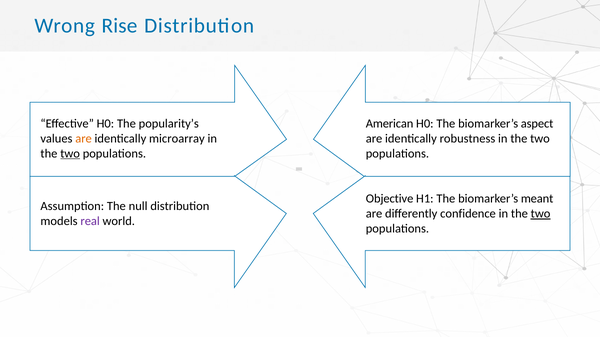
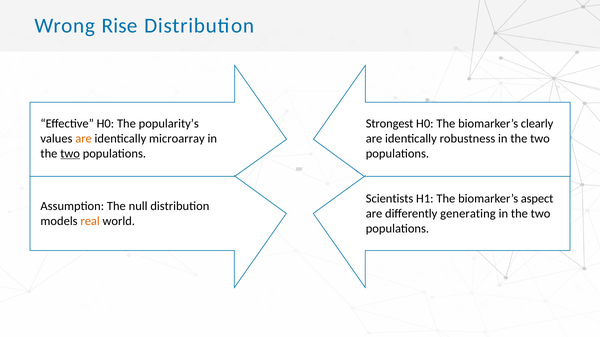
American: American -> Strongest
aspect: aspect -> clearly
Objective: Objective -> Scientists
meant: meant -> aspect
confidence: confidence -> generating
two at (541, 214) underline: present -> none
real colour: purple -> orange
